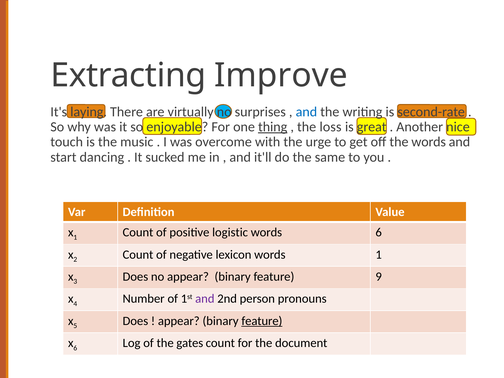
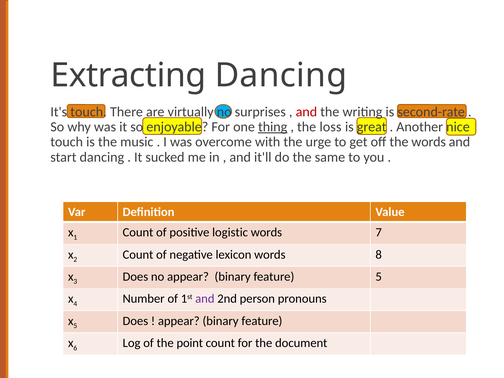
Extracting Improve: Improve -> Dancing
It's laying: laying -> touch
and at (306, 112) colour: blue -> red
words 6: 6 -> 7
words 1: 1 -> 8
feature 9: 9 -> 5
feature at (262, 321) underline: present -> none
gates: gates -> point
